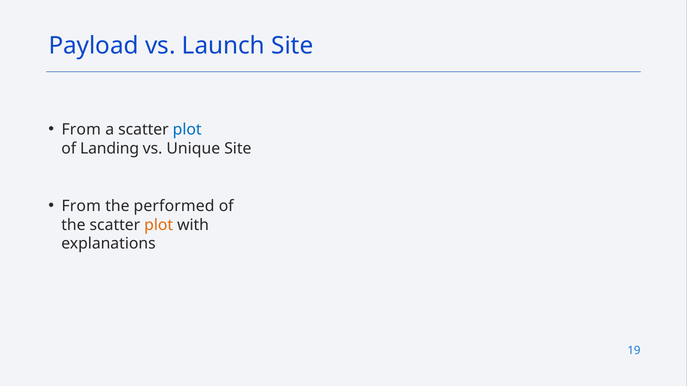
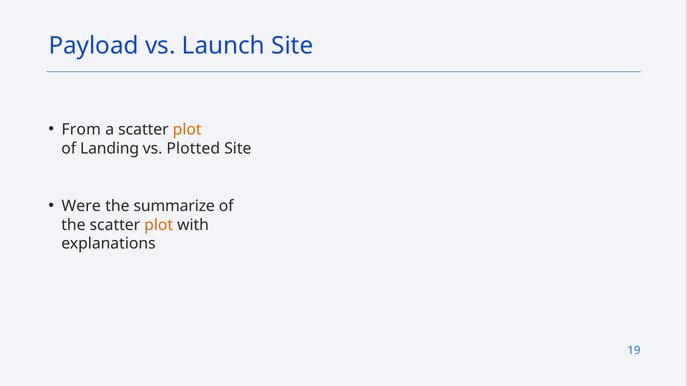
plot at (187, 130) colour: blue -> orange
Unique: Unique -> Plotted
From at (81, 206): From -> Were
performed: performed -> summarize
